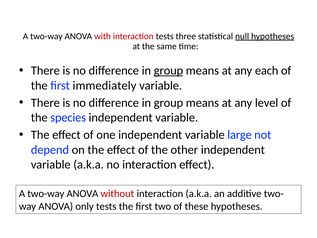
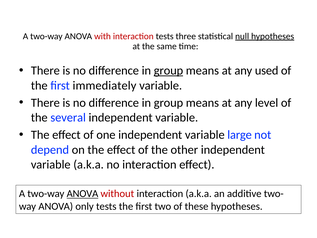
each: each -> used
species: species -> several
ANOVA at (82, 194) underline: none -> present
